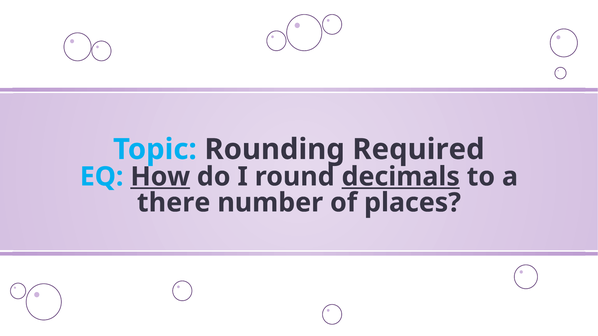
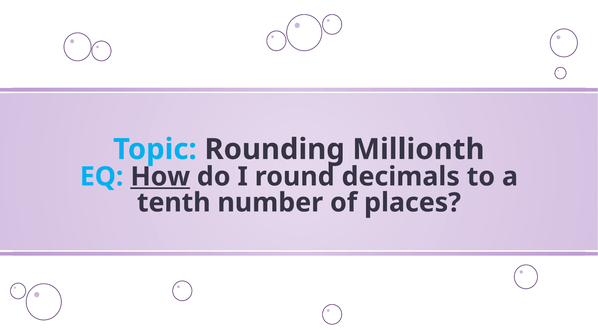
Required: Required -> Millionth
decimals underline: present -> none
there: there -> tenth
